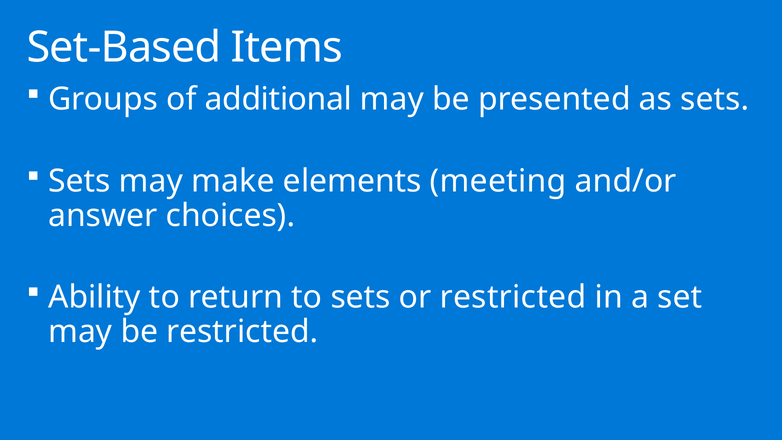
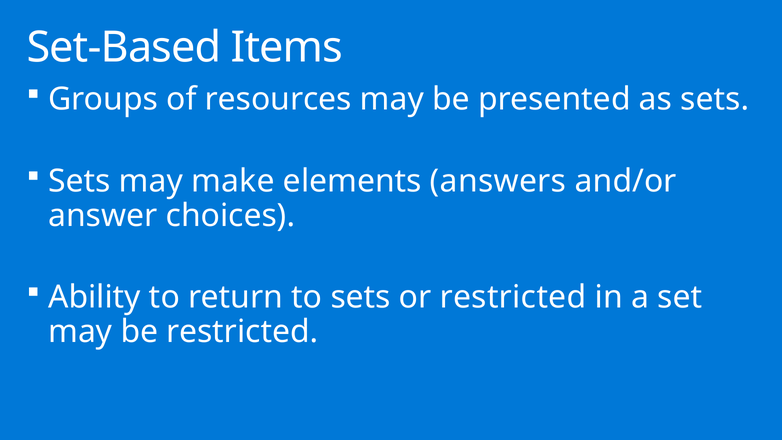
additional: additional -> resources
meeting: meeting -> answers
